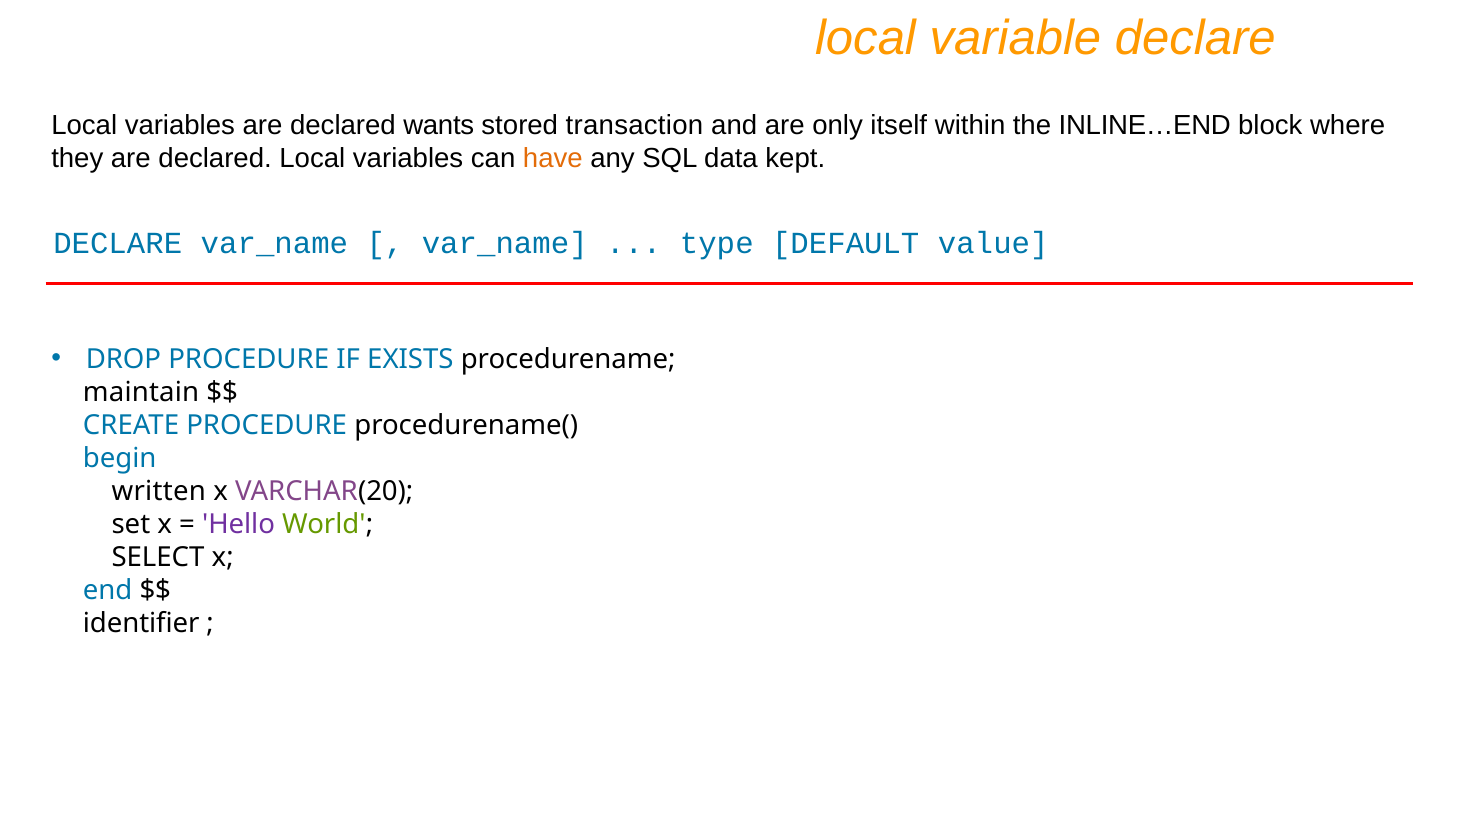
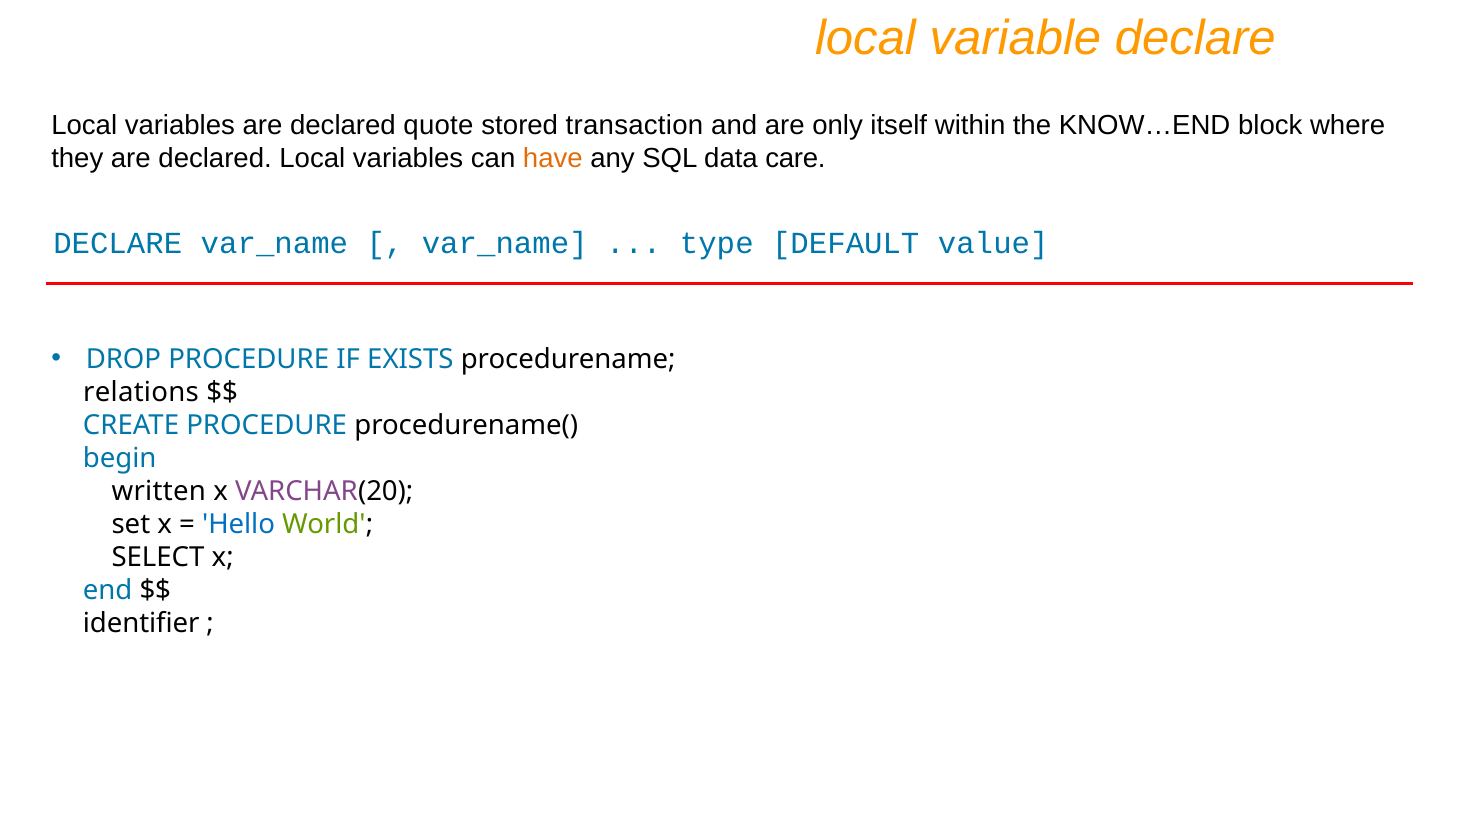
wants: wants -> quote
INLINE…END: INLINE…END -> KNOW…END
kept: kept -> care
maintain: maintain -> relations
Hello colour: purple -> blue
